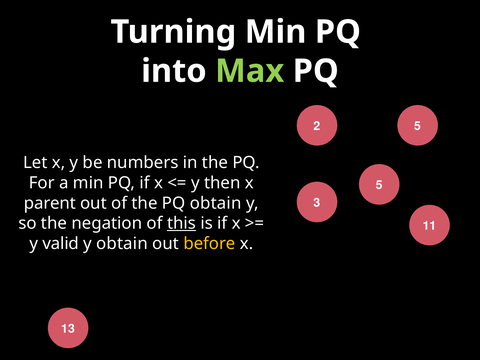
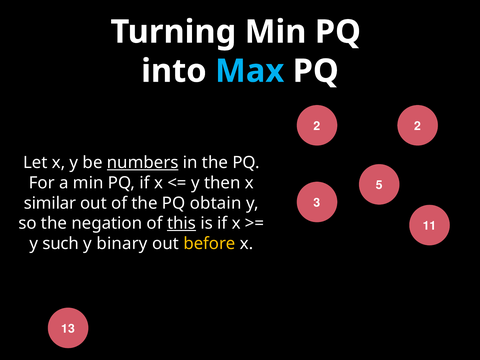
Max colour: light green -> light blue
2 5: 5 -> 2
numbers underline: none -> present
parent: parent -> similar
valid: valid -> such
y obtain: obtain -> binary
